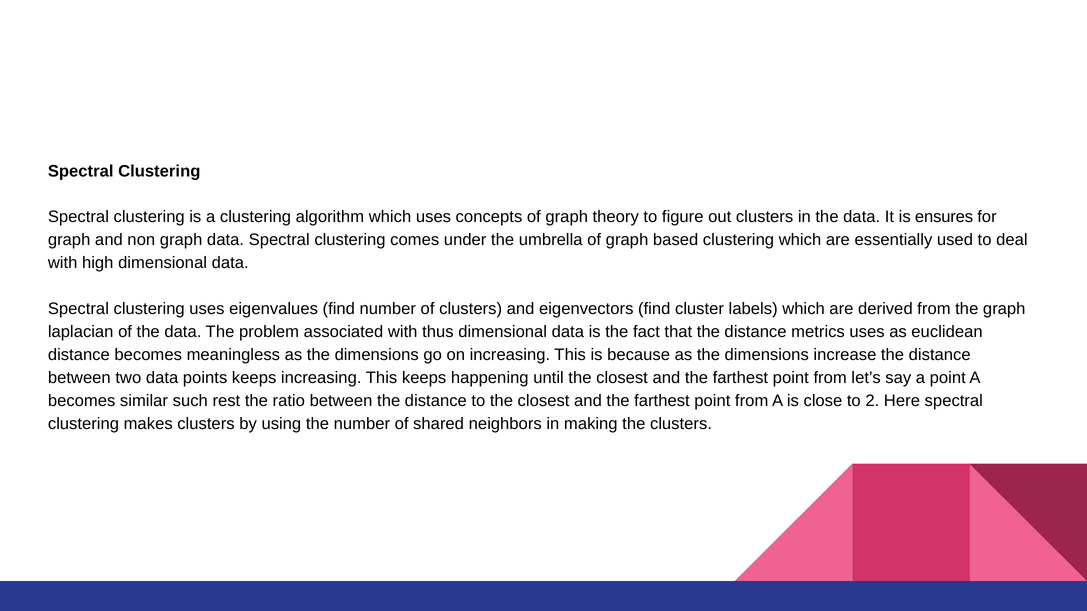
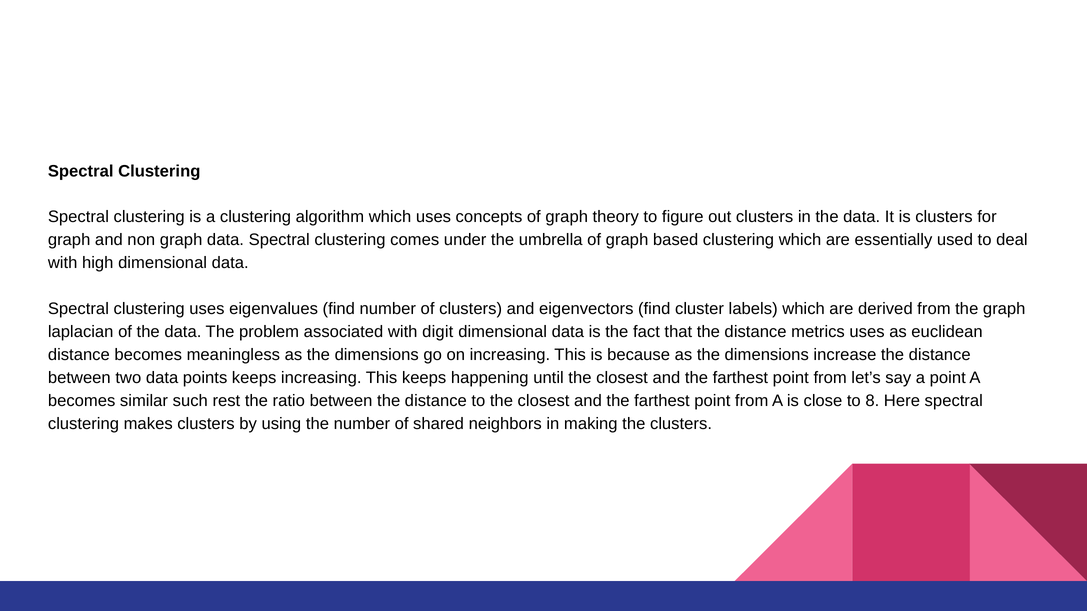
is ensures: ensures -> clusters
thus: thus -> digit
2: 2 -> 8
